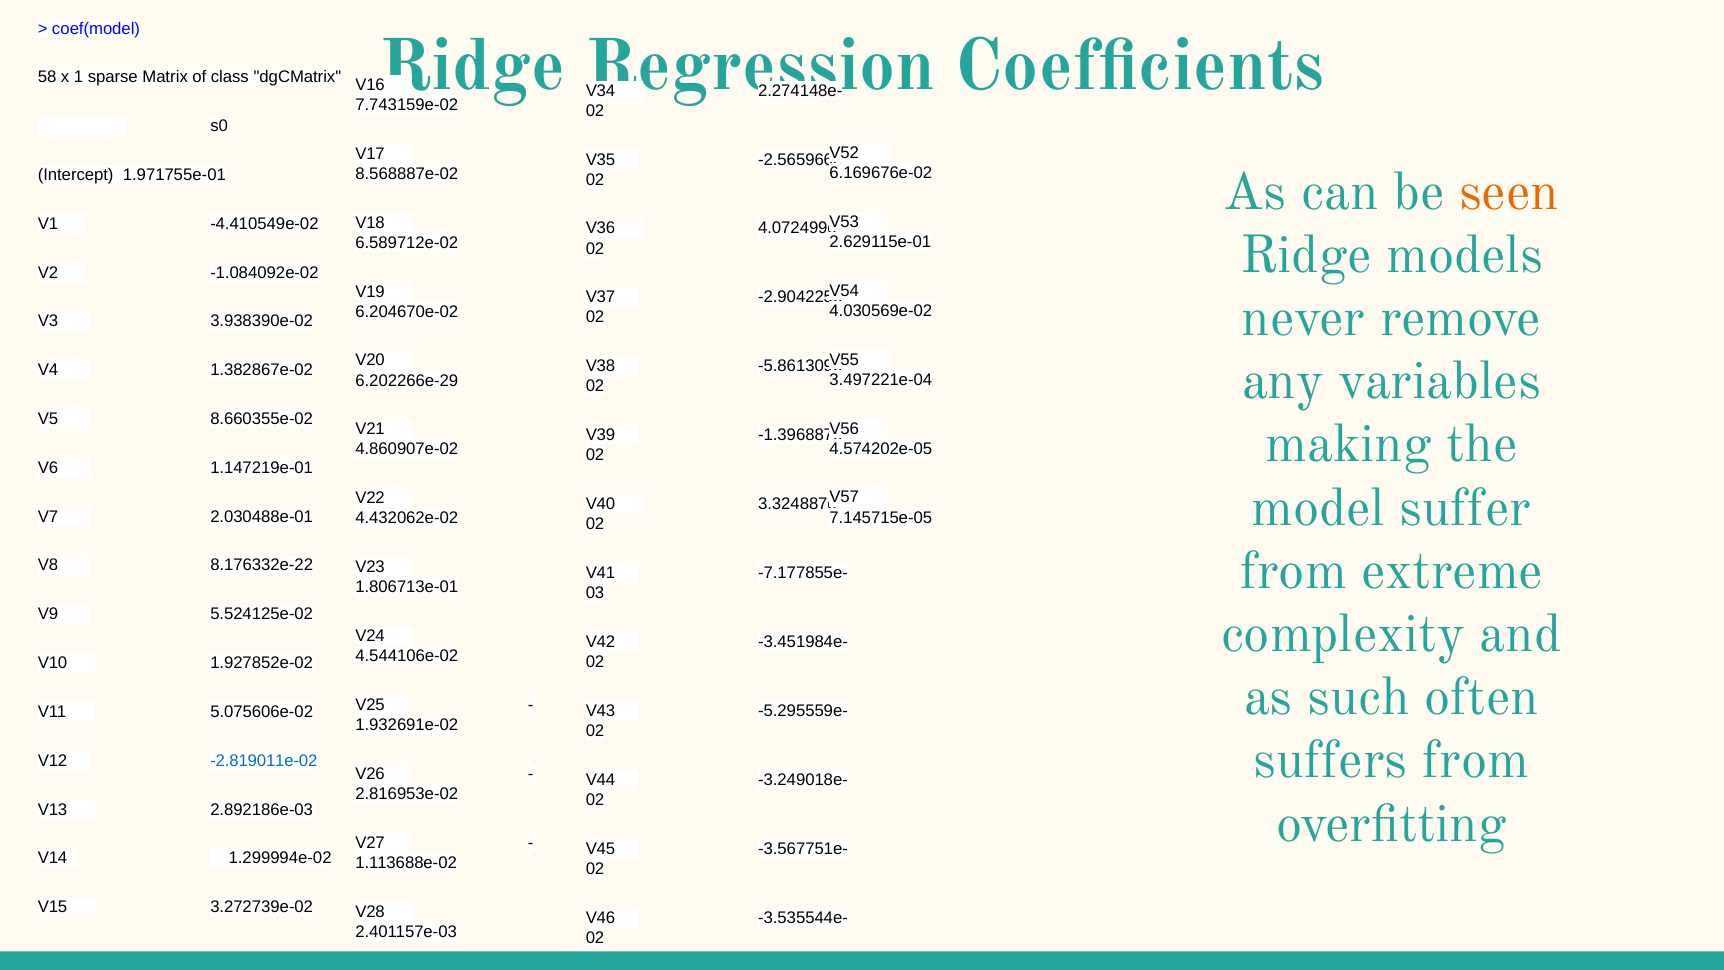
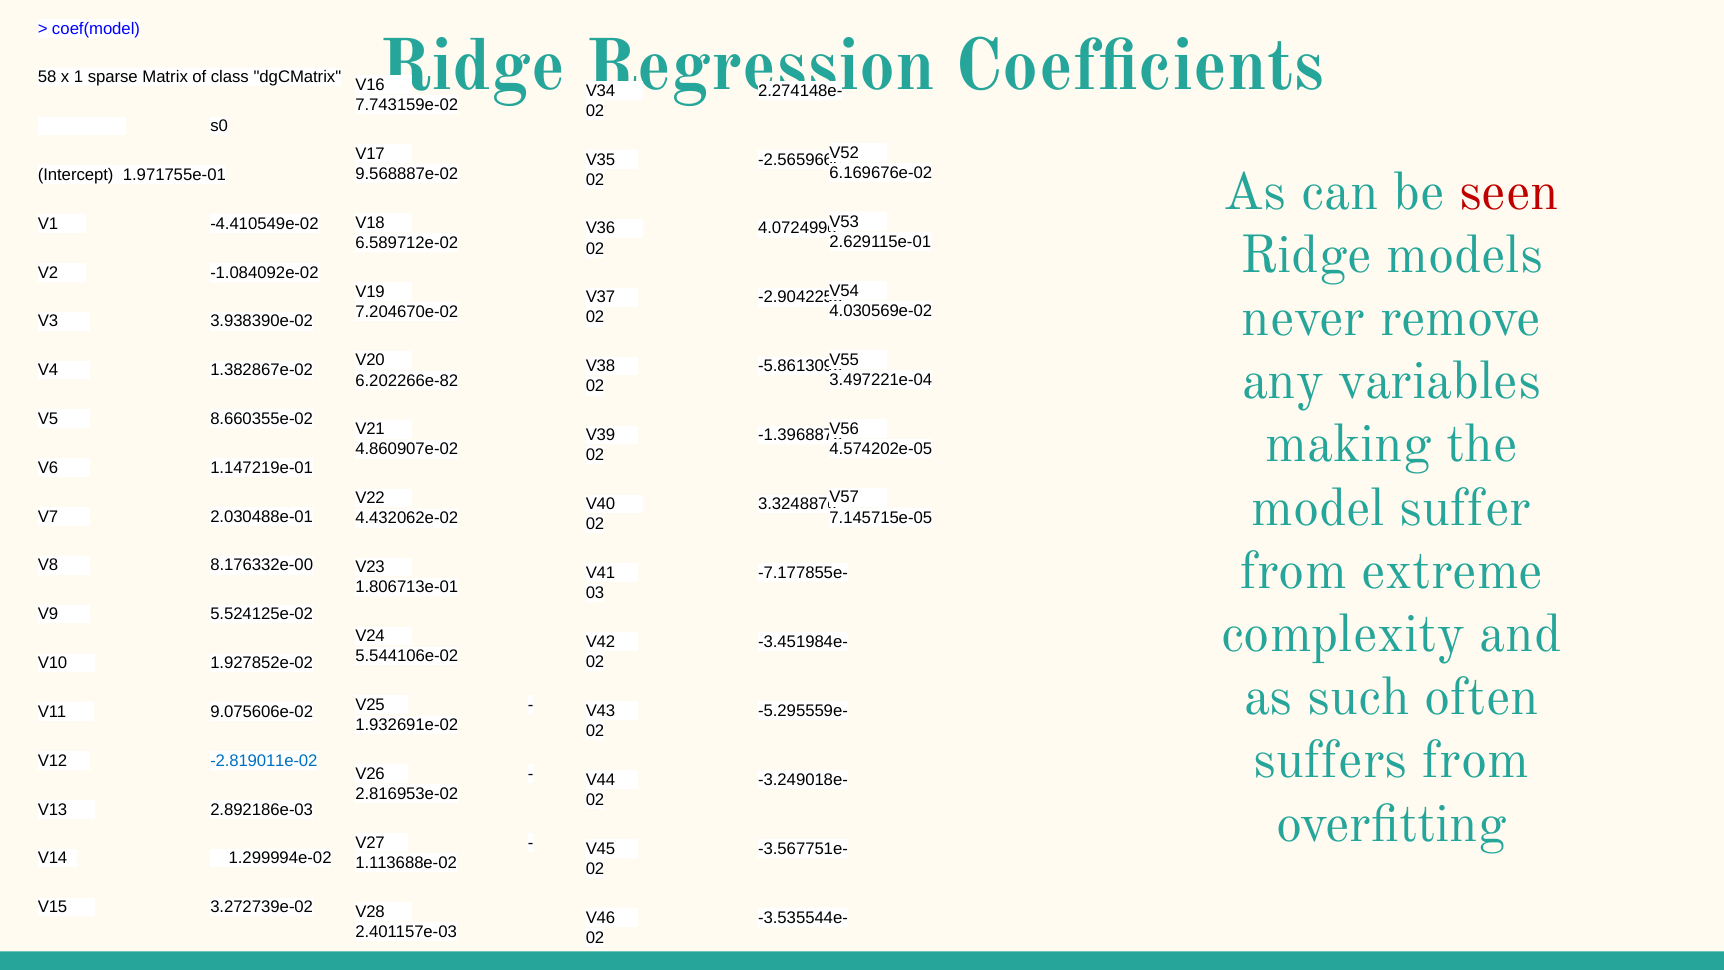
8.568887e-02: 8.568887e-02 -> 9.568887e-02
seen colour: orange -> red
6.204670e-02: 6.204670e-02 -> 7.204670e-02
6.202266e-29: 6.202266e-29 -> 6.202266e-82
8.176332e-22: 8.176332e-22 -> 8.176332e-00
4.544106e-02: 4.544106e-02 -> 5.544106e-02
5.075606e-02: 5.075606e-02 -> 9.075606e-02
